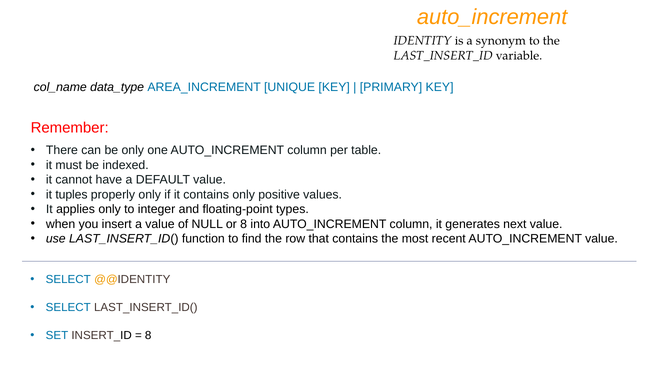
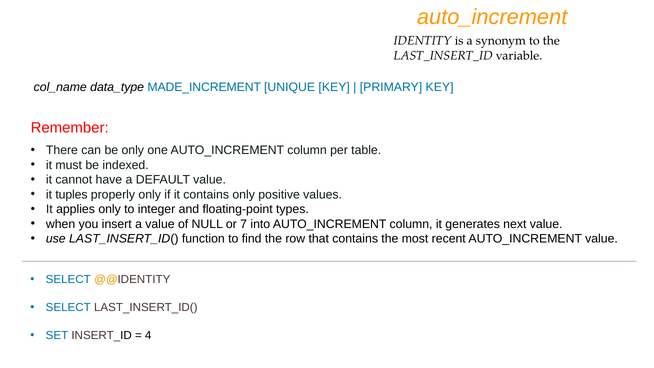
AREA_INCREMENT: AREA_INCREMENT -> MADE_INCREMENT
or 8: 8 -> 7
8 at (148, 335): 8 -> 4
